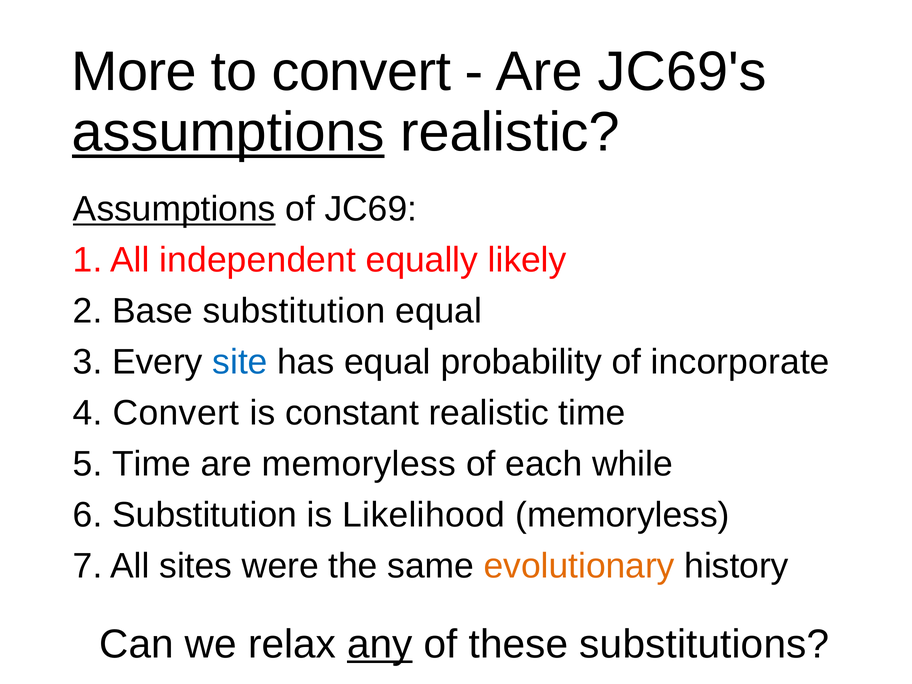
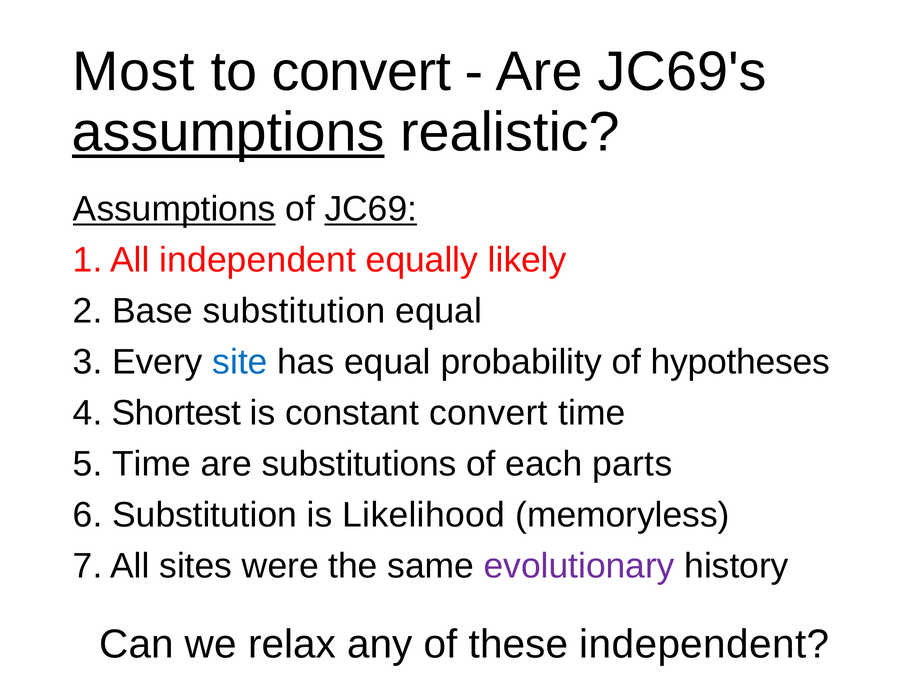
More: More -> Most
JC69 underline: none -> present
incorporate: incorporate -> hypotheses
4 Convert: Convert -> Shortest
constant realistic: realistic -> convert
are memoryless: memoryless -> substitutions
while: while -> parts
evolutionary colour: orange -> purple
any underline: present -> none
these substitutions: substitutions -> independent
